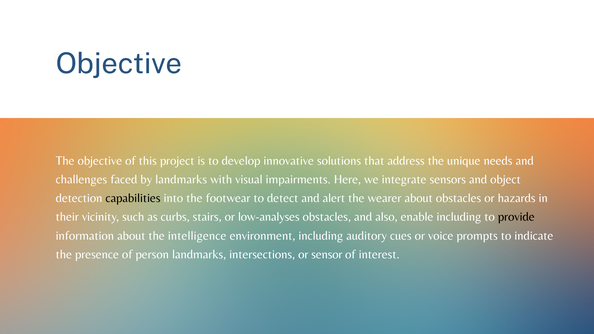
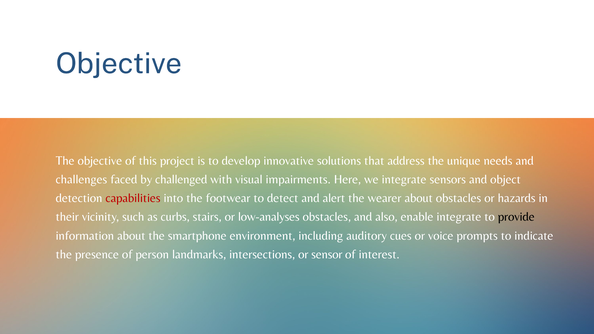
by landmarks: landmarks -> challenged
capabilities colour: black -> red
enable including: including -> integrate
intelligence: intelligence -> smartphone
